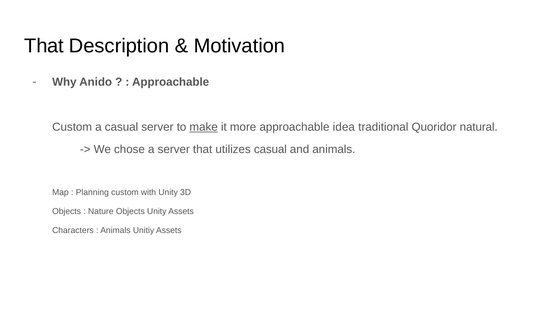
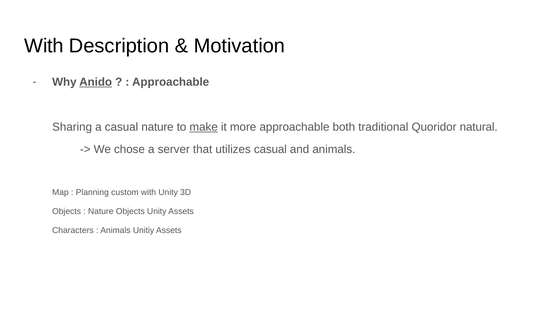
That at (44, 46): That -> With
Anido underline: none -> present
Custom at (72, 127): Custom -> Sharing
casual server: server -> nature
idea: idea -> both
